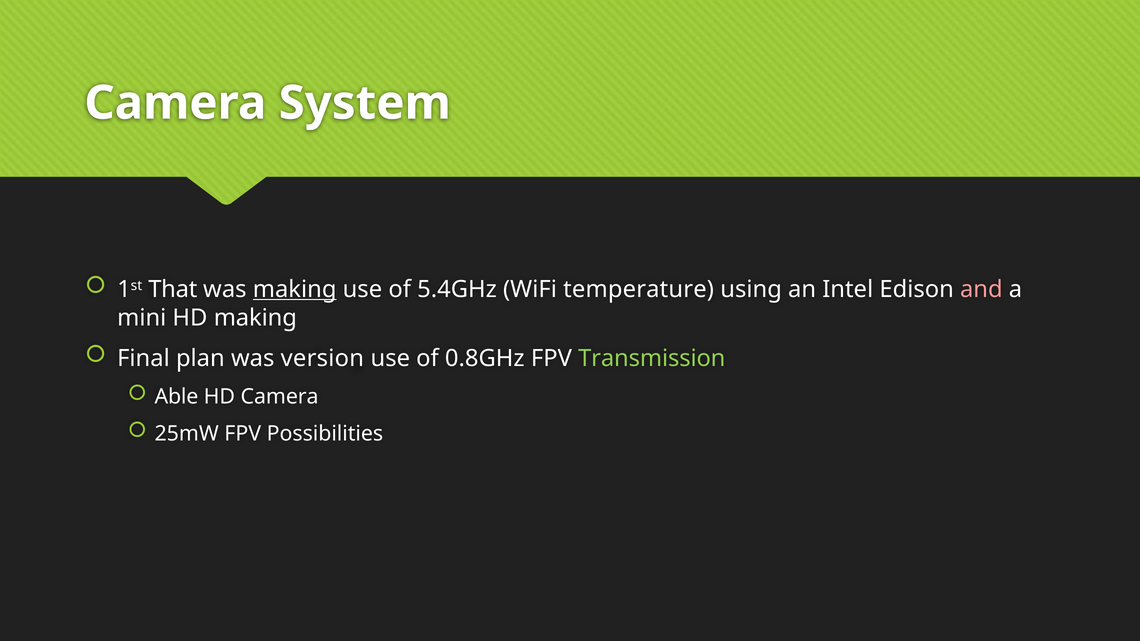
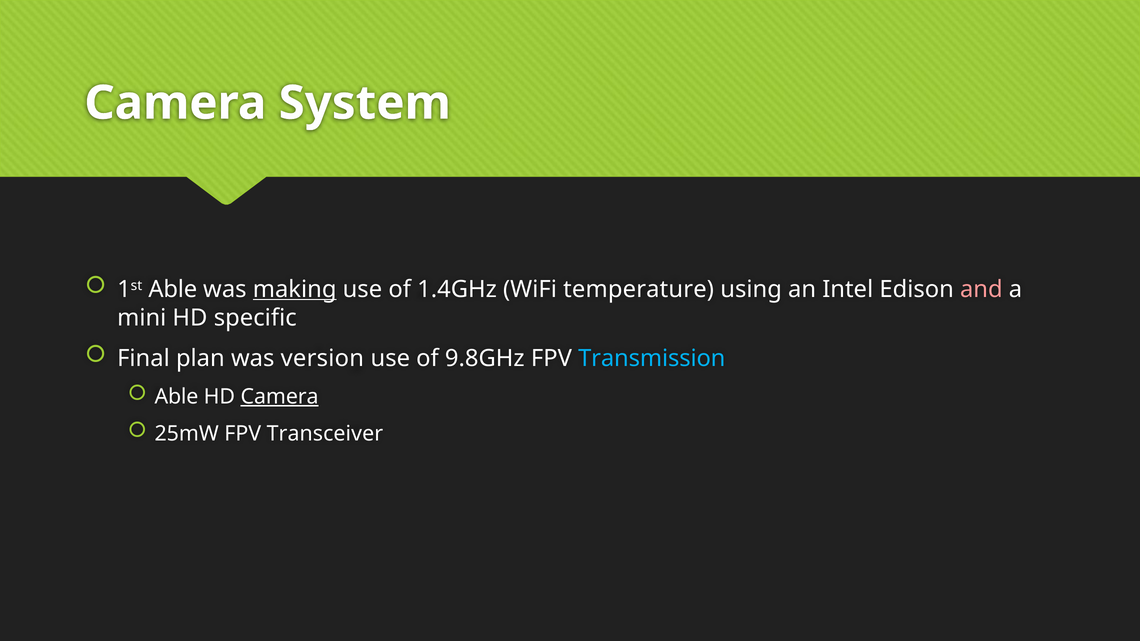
1st That: That -> Able
5.4GHz: 5.4GHz -> 1.4GHz
HD making: making -> specific
0.8GHz: 0.8GHz -> 9.8GHz
Transmission colour: light green -> light blue
Camera at (280, 397) underline: none -> present
Possibilities: Possibilities -> Transceiver
